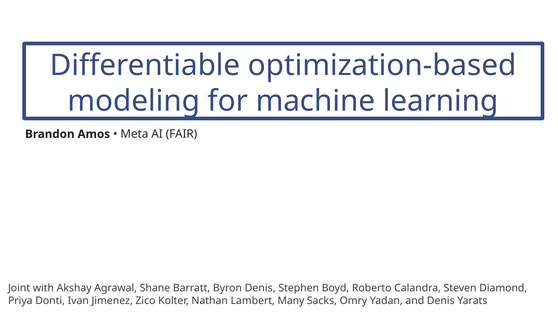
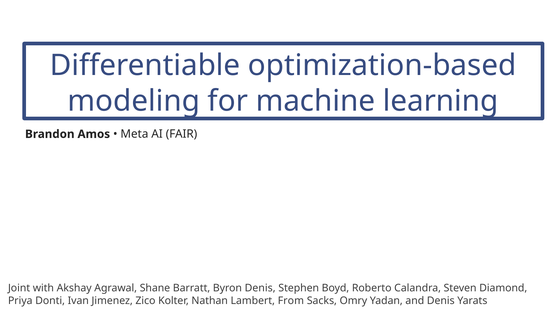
Many: Many -> From
